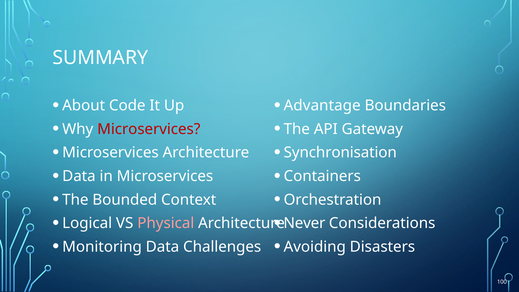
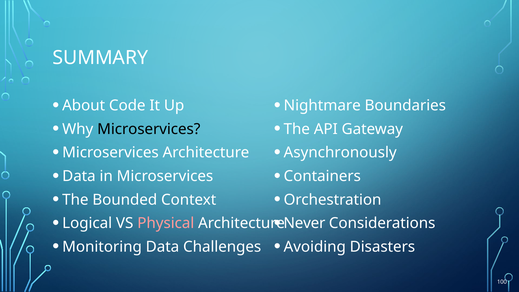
Advantage: Advantage -> Nightmare
Microservices at (149, 129) colour: red -> black
Synchronisation: Synchronisation -> Asynchronously
